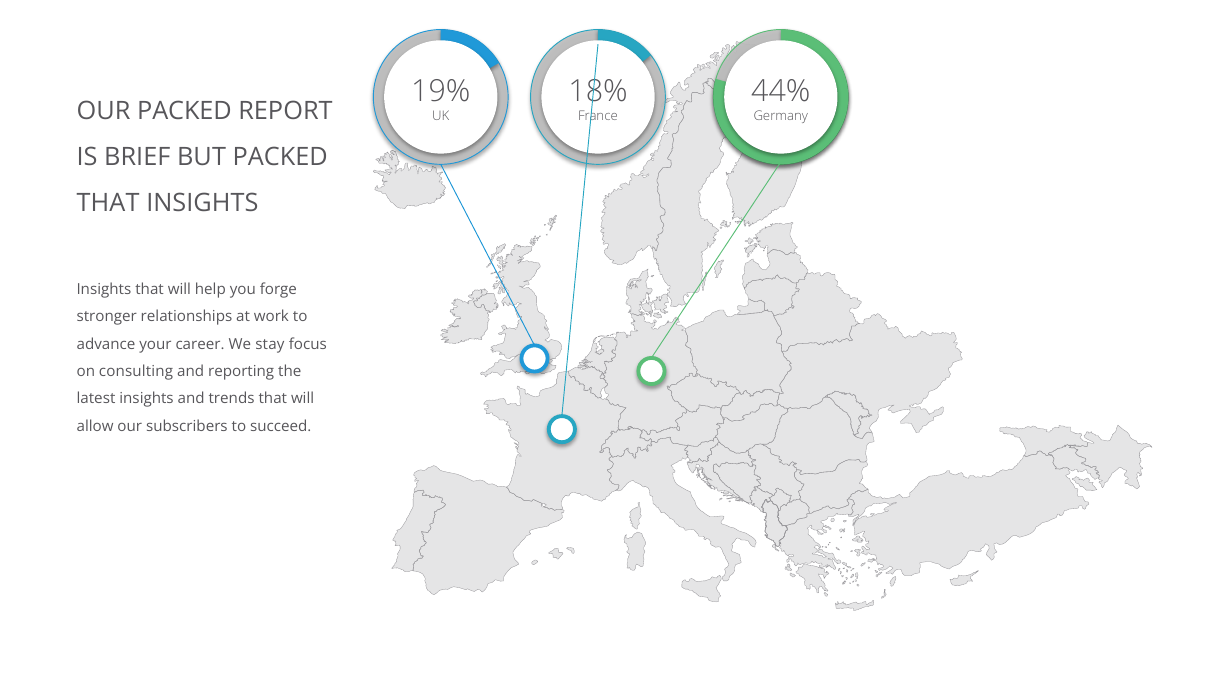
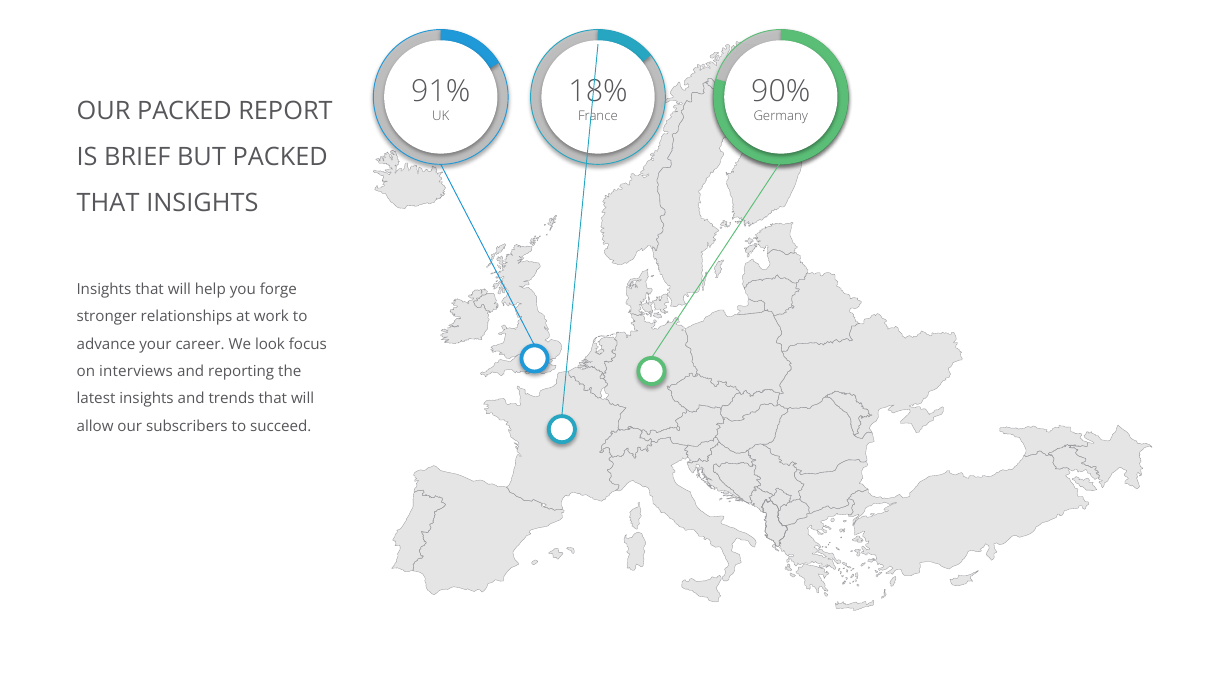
19%: 19% -> 91%
44%: 44% -> 90%
stay: stay -> look
consulting: consulting -> interviews
